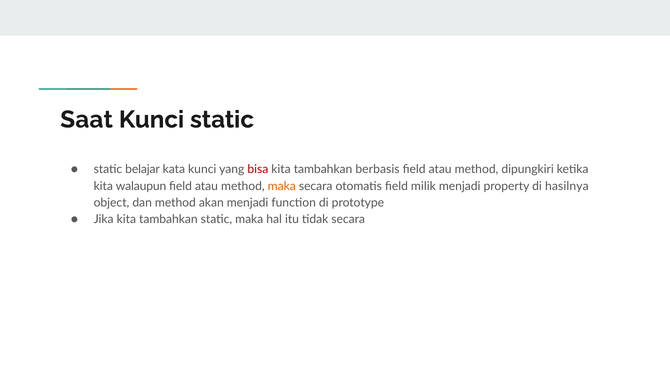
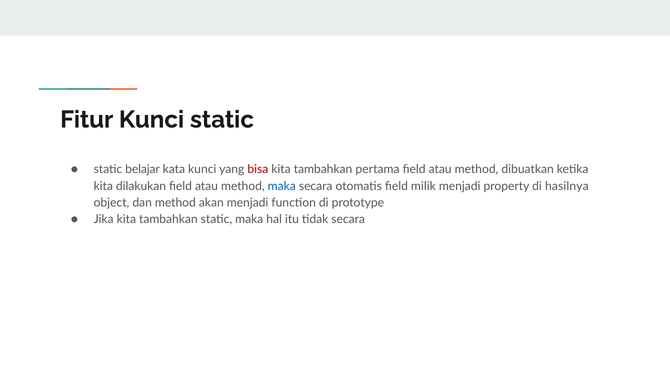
Saat: Saat -> Fitur
berbasis: berbasis -> pertama
dipungkiri: dipungkiri -> dibuatkan
walaupun: walaupun -> dilakukan
maka at (282, 186) colour: orange -> blue
